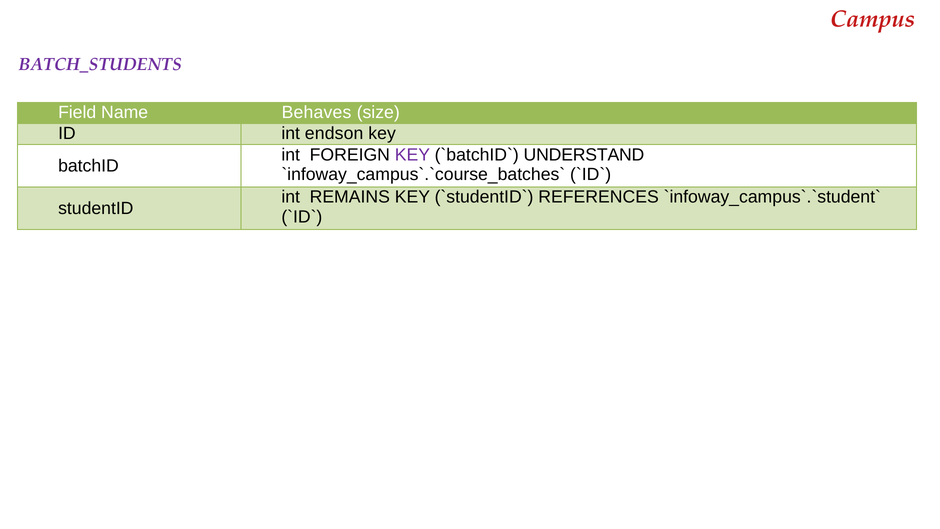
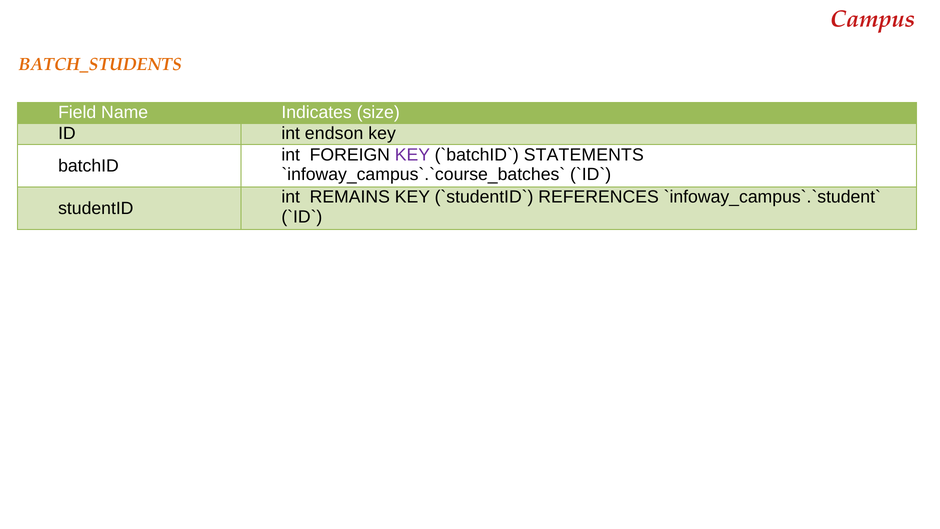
BATCH_STUDENTS colour: purple -> orange
Behaves: Behaves -> Indicates
UNDERSTAND: UNDERSTAND -> STATEMENTS
